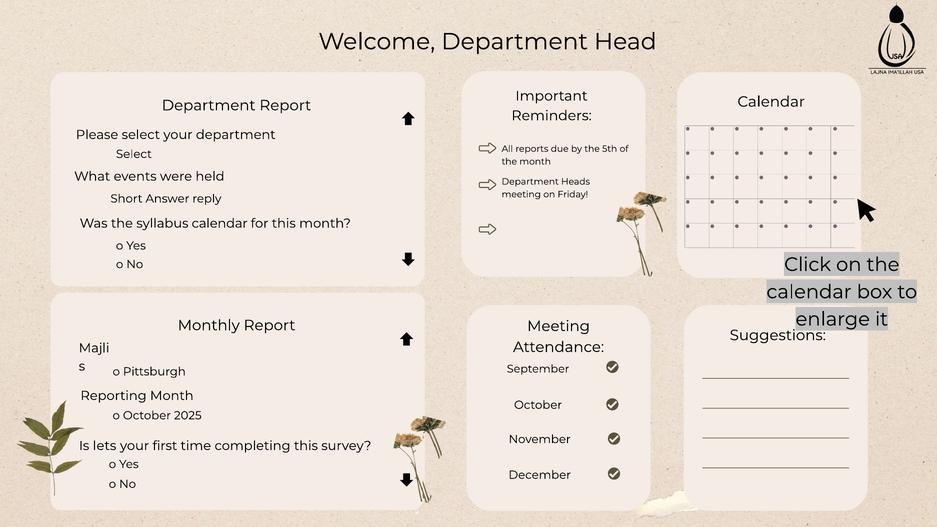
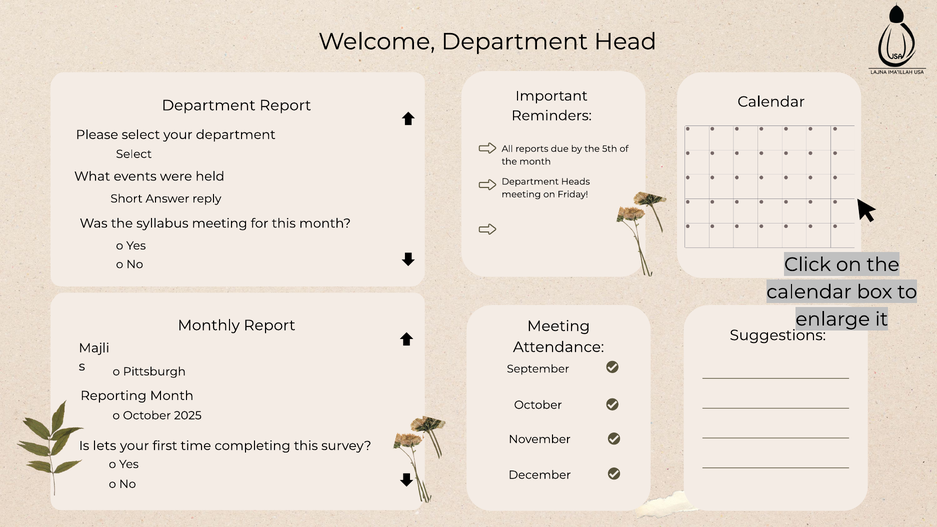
syllabus calendar: calendar -> meeting
